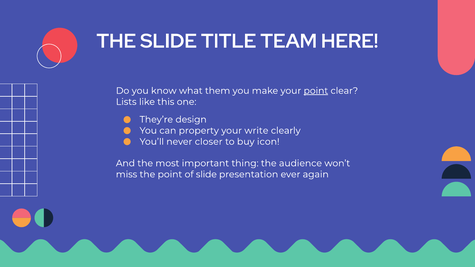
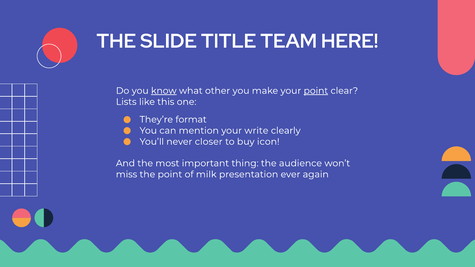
know underline: none -> present
them: them -> other
design: design -> format
property: property -> mention
of slide: slide -> milk
